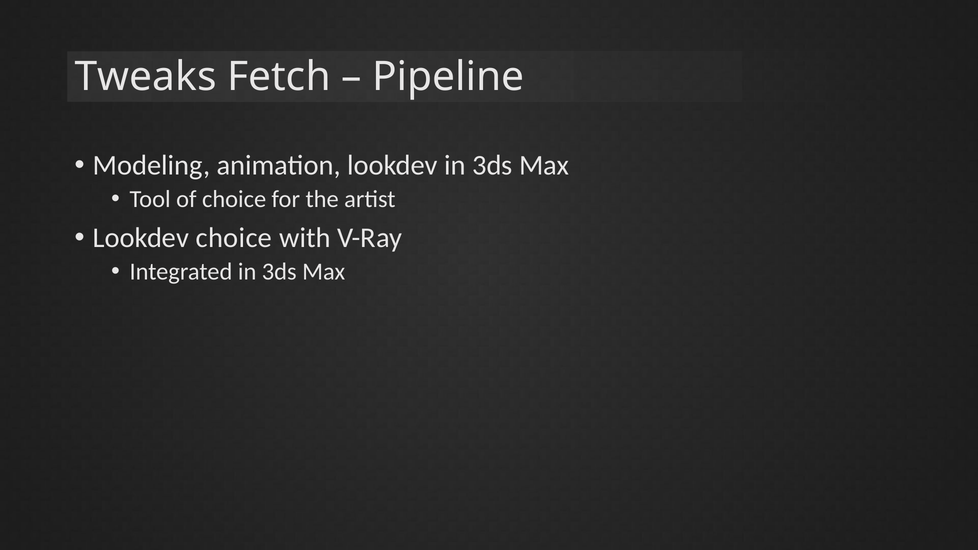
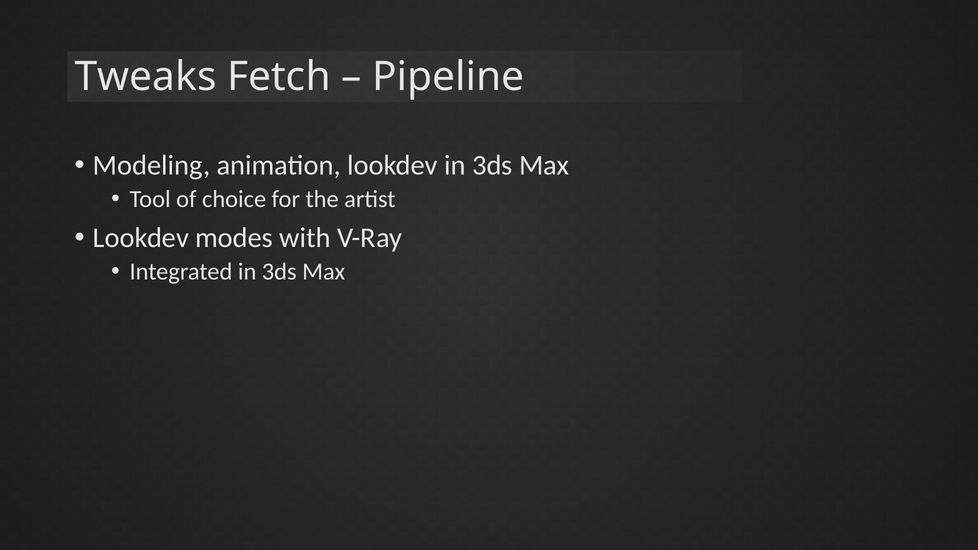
Lookdev choice: choice -> modes
